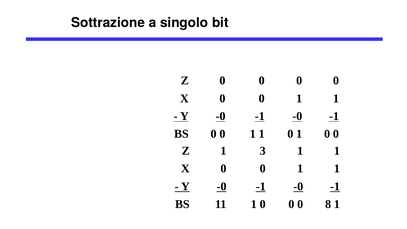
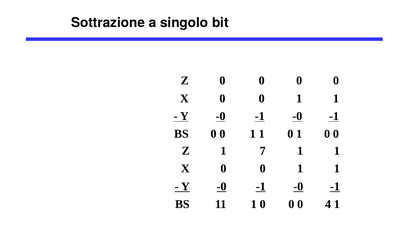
3: 3 -> 7
8: 8 -> 4
